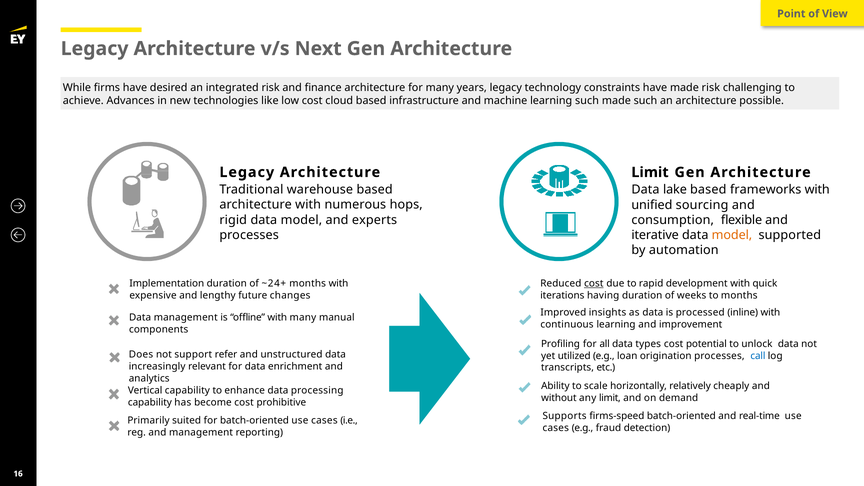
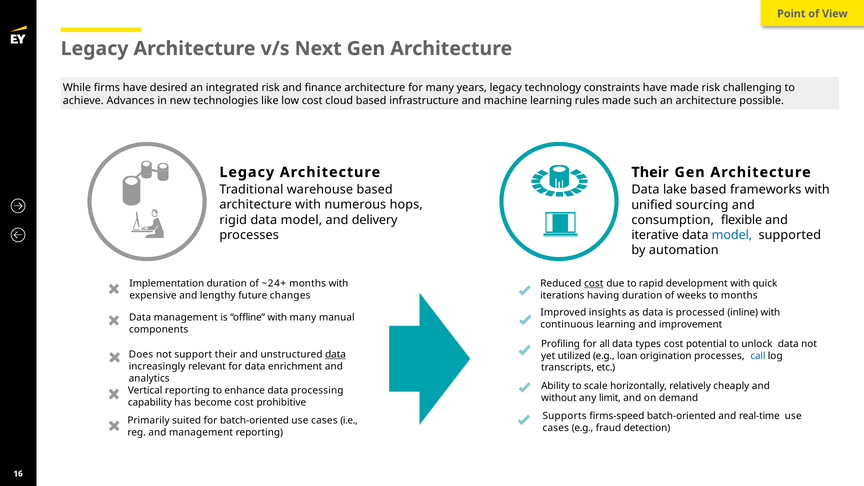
learning such: such -> rules
Limit at (650, 172): Limit -> Their
experts: experts -> delivery
model at (732, 235) colour: orange -> blue
support refer: refer -> their
data at (336, 354) underline: none -> present
Vertical capability: capability -> reporting
